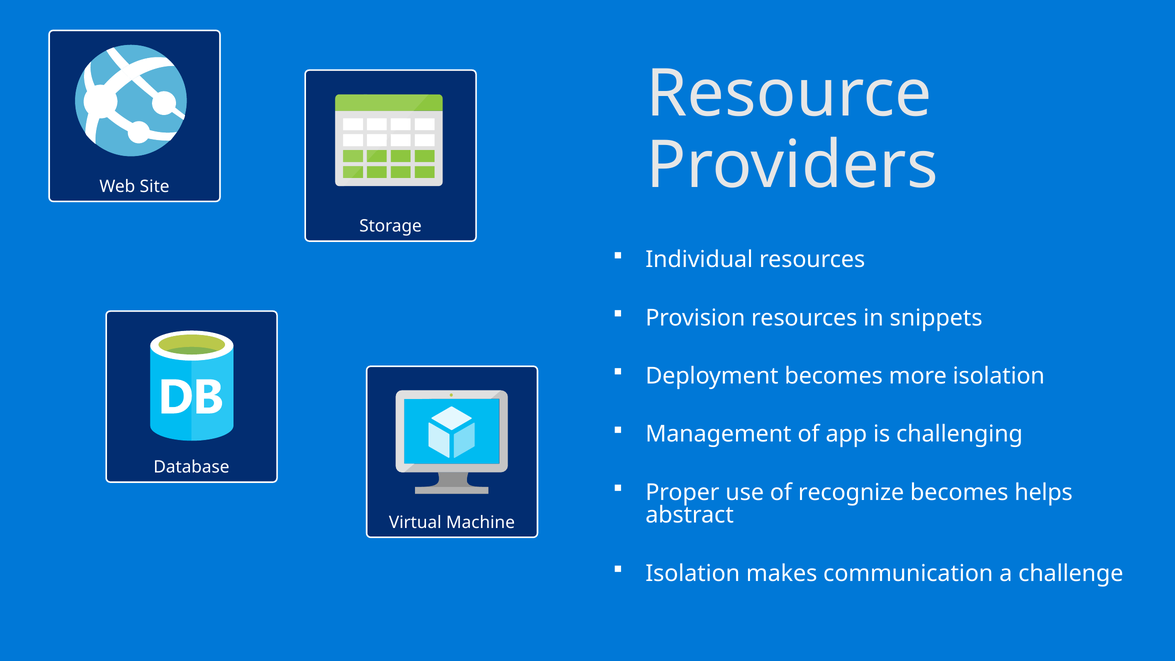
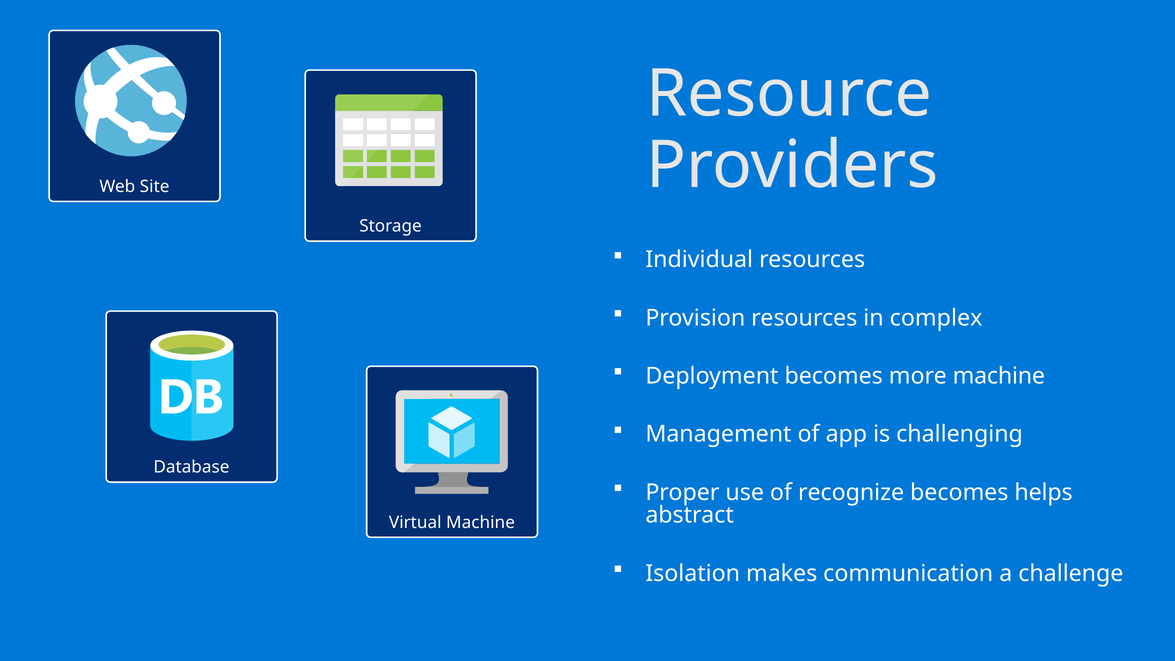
snippets: snippets -> complex
more isolation: isolation -> machine
